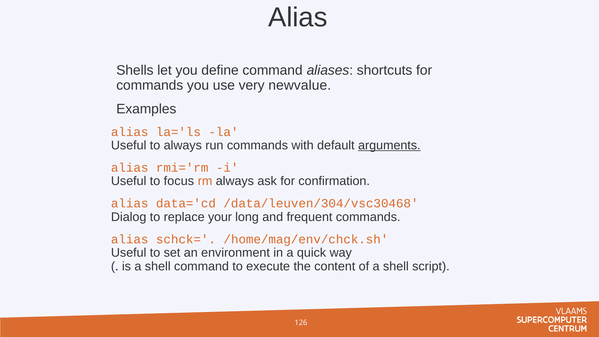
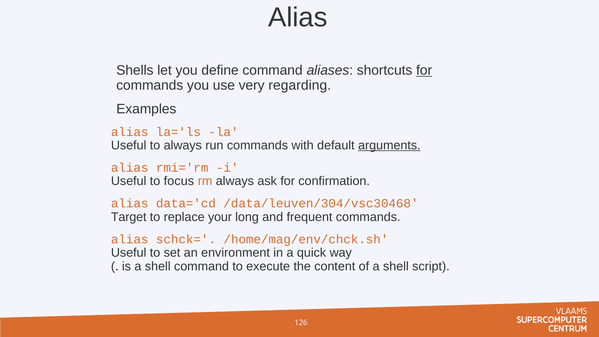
for at (424, 70) underline: none -> present
newvalue: newvalue -> regarding
Dialog: Dialog -> Target
